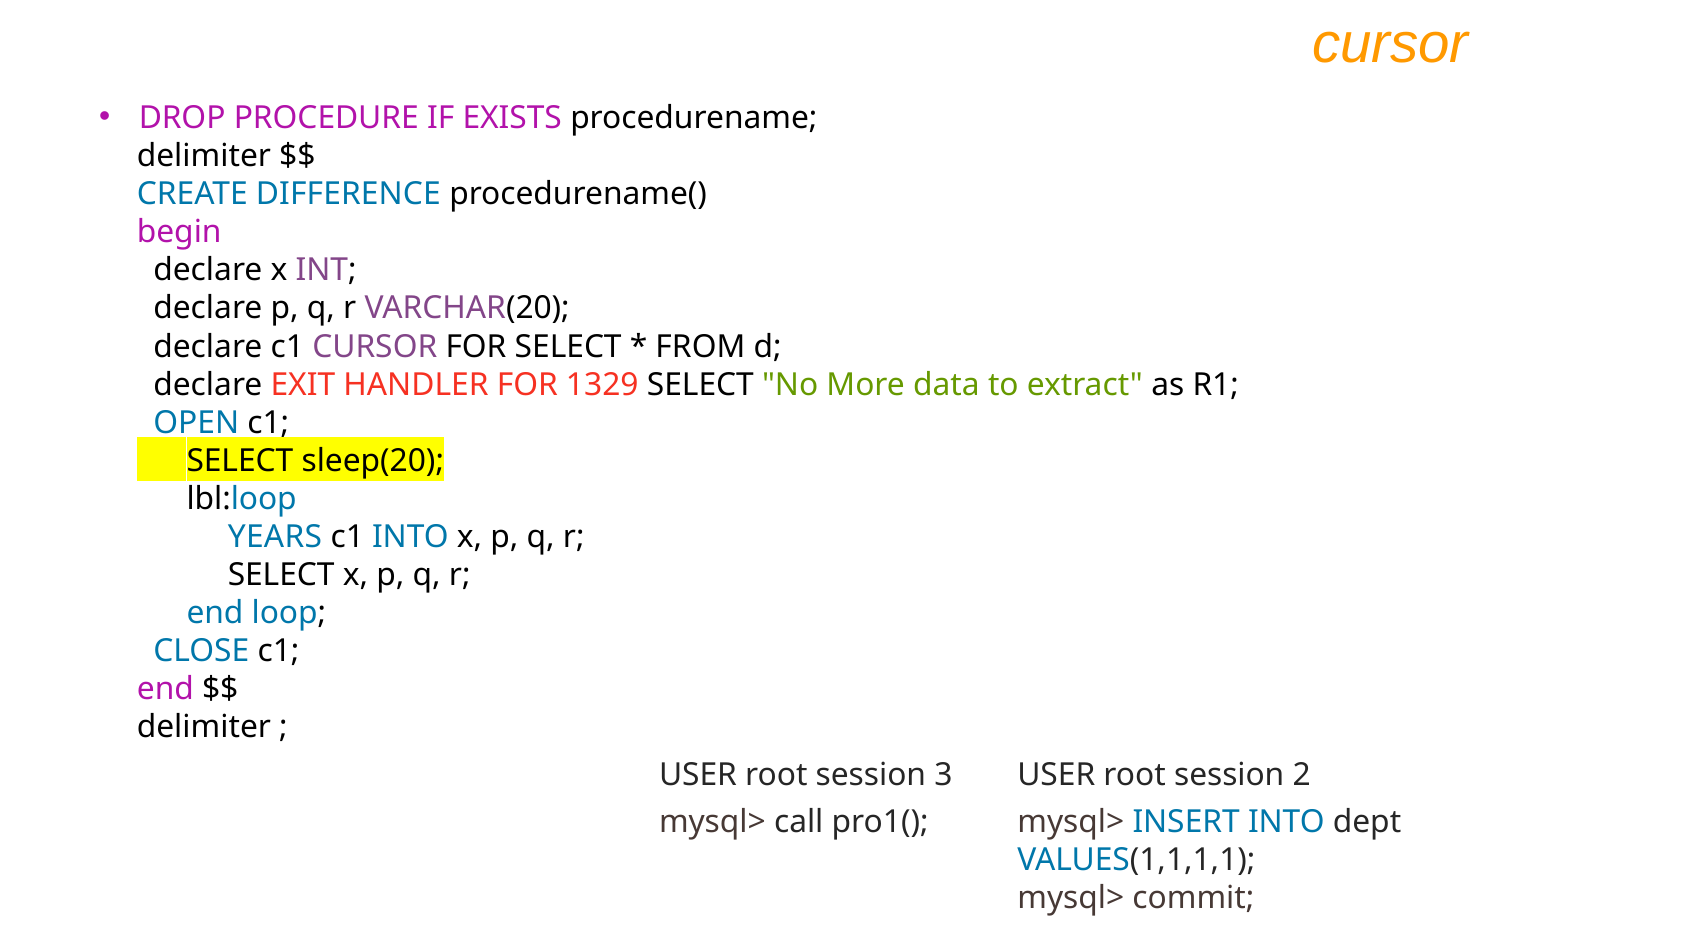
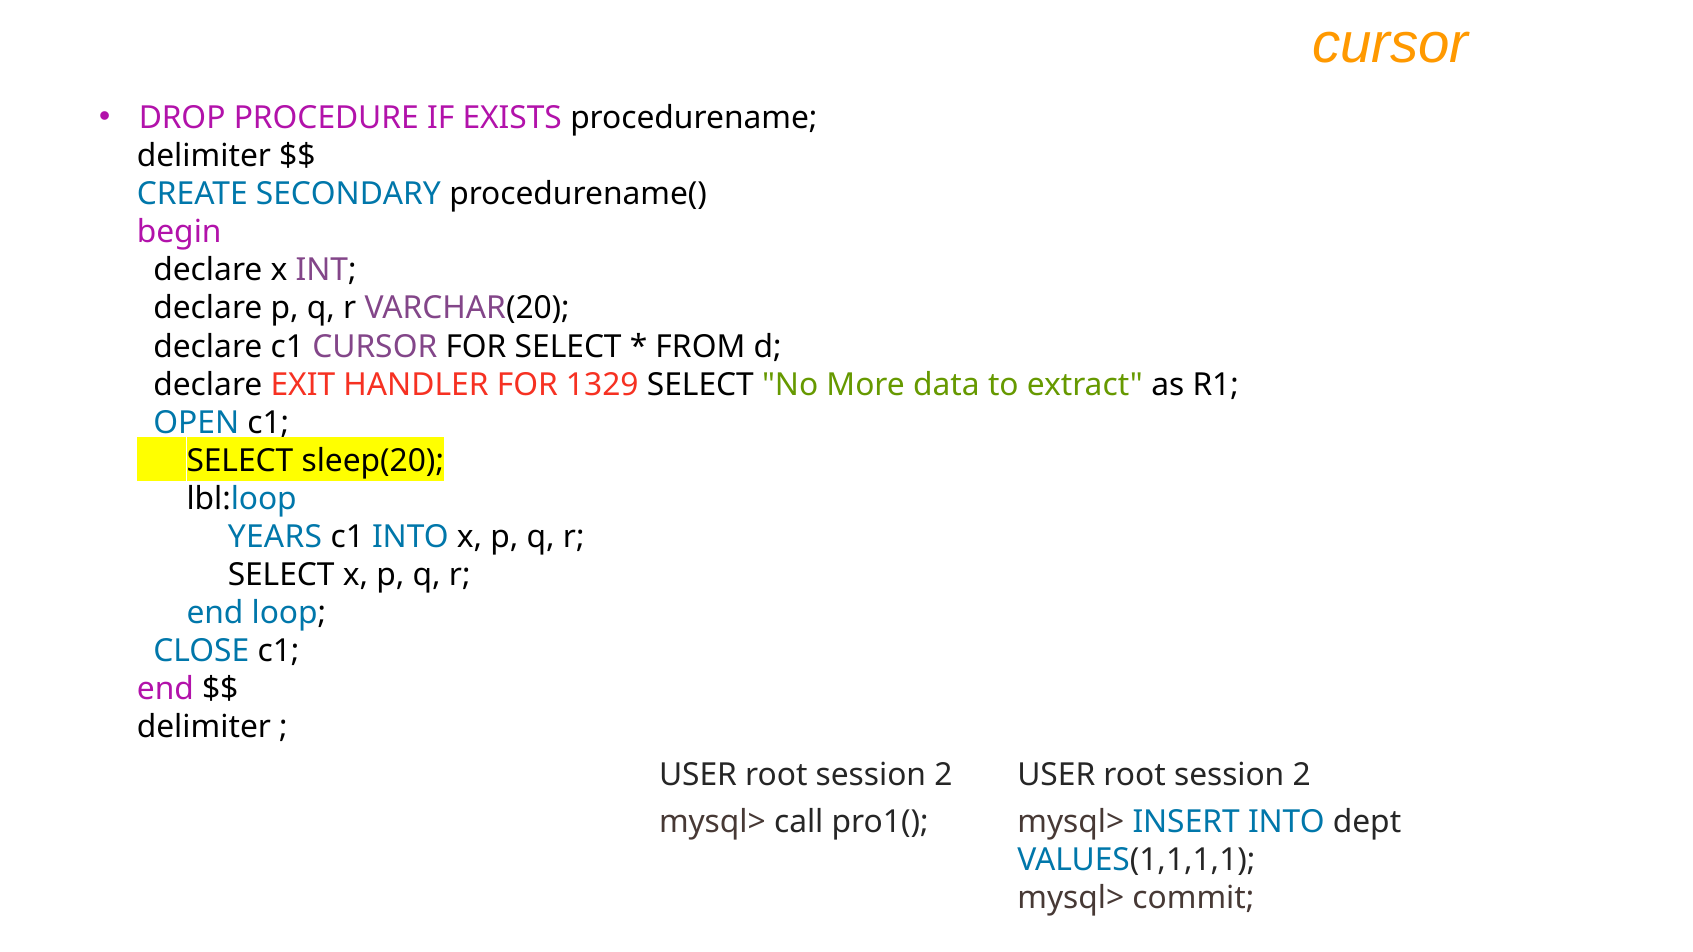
DIFFERENCE: DIFFERENCE -> SECONDARY
3 at (943, 775): 3 -> 2
